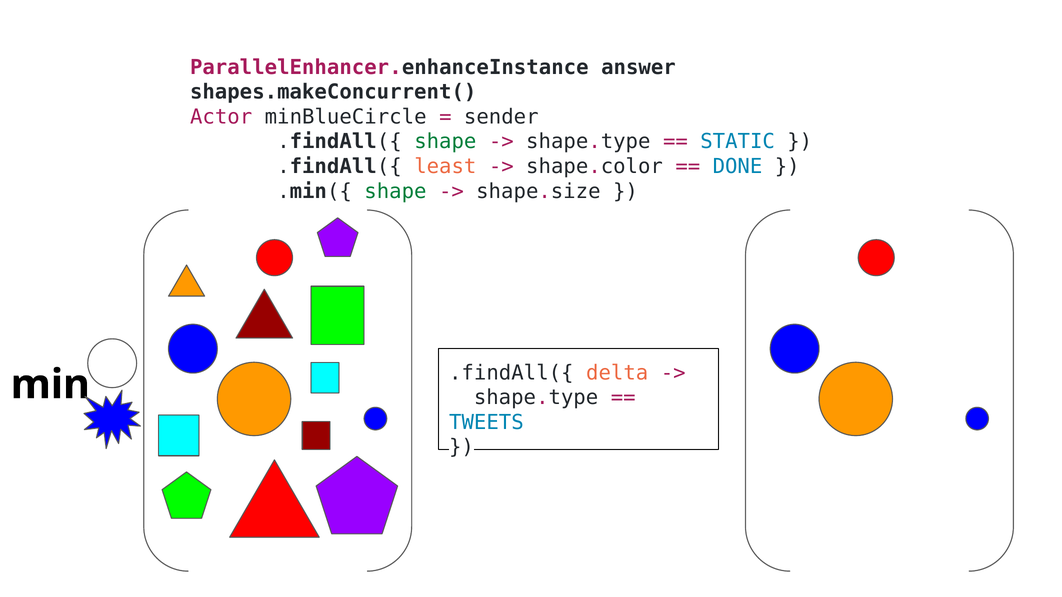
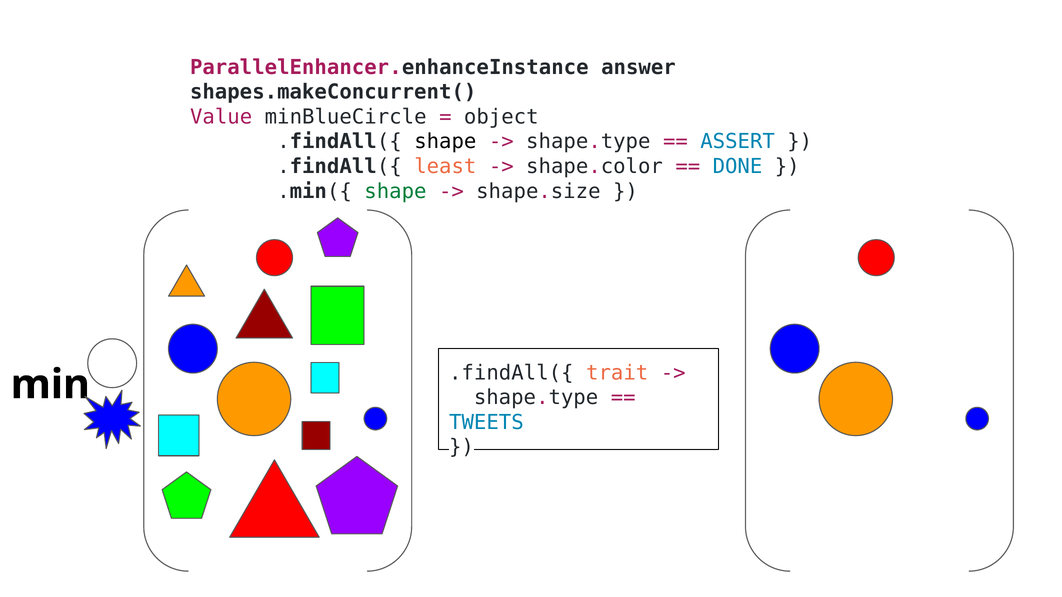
Actor: Actor -> Value
sender: sender -> object
shape at (445, 142) colour: green -> black
STATIC: STATIC -> ASSERT
delta: delta -> trait
